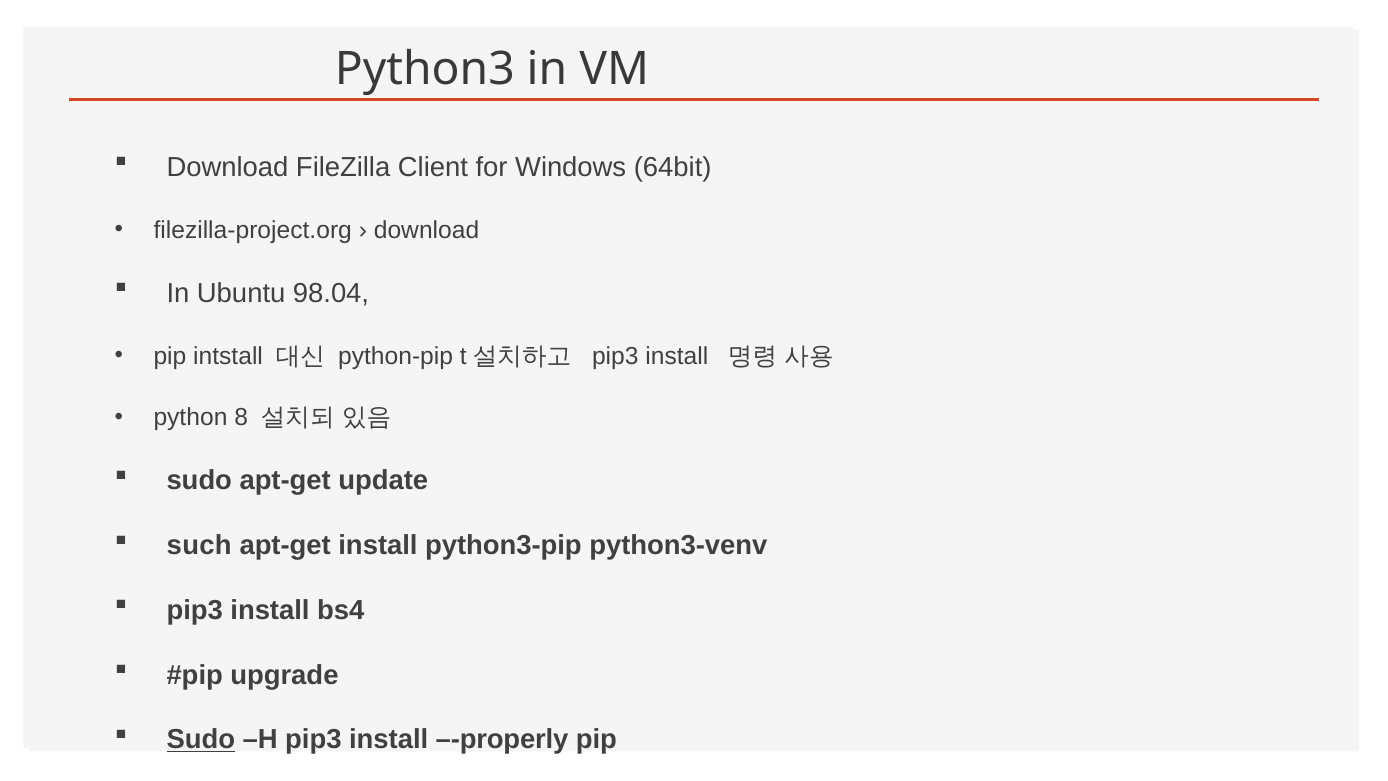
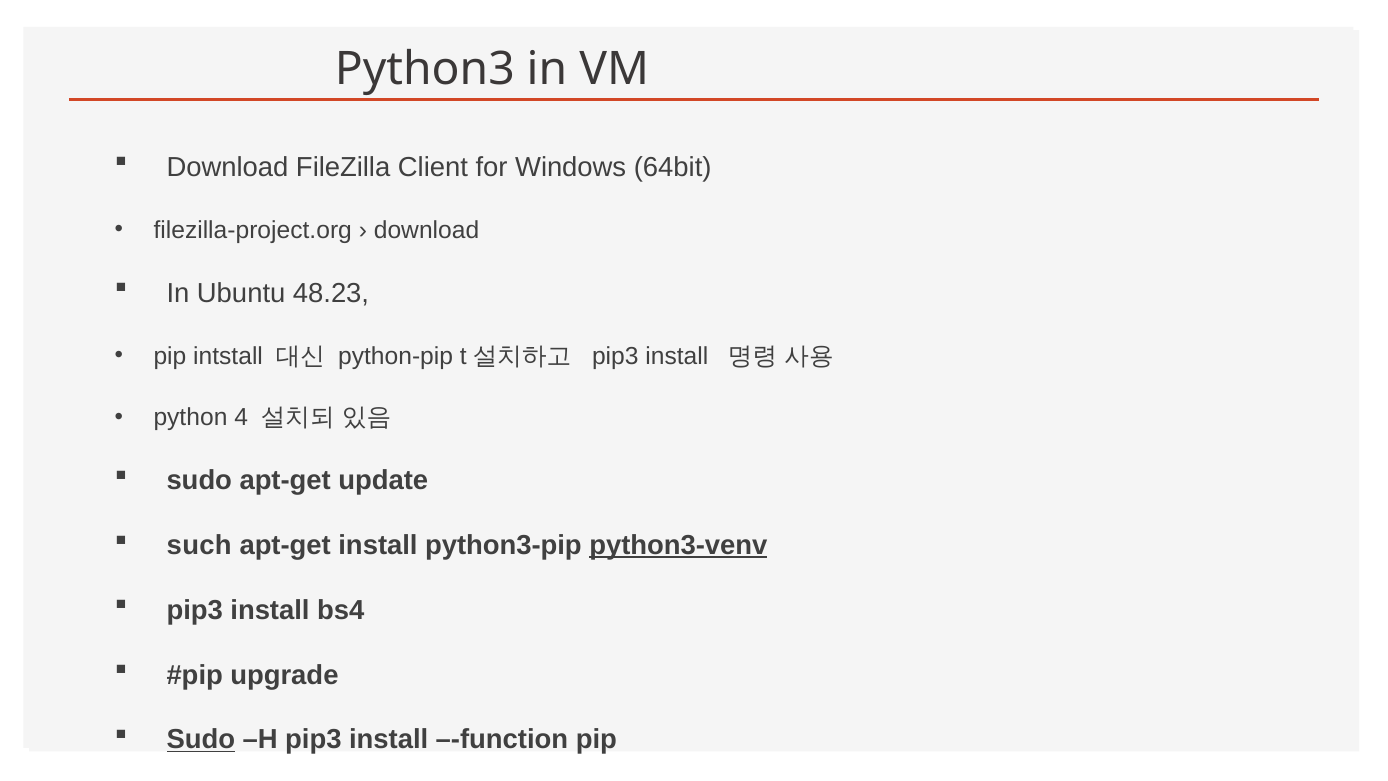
98.04: 98.04 -> 48.23
8: 8 -> 4
python3-venv underline: none -> present
–-properly: –-properly -> –-function
